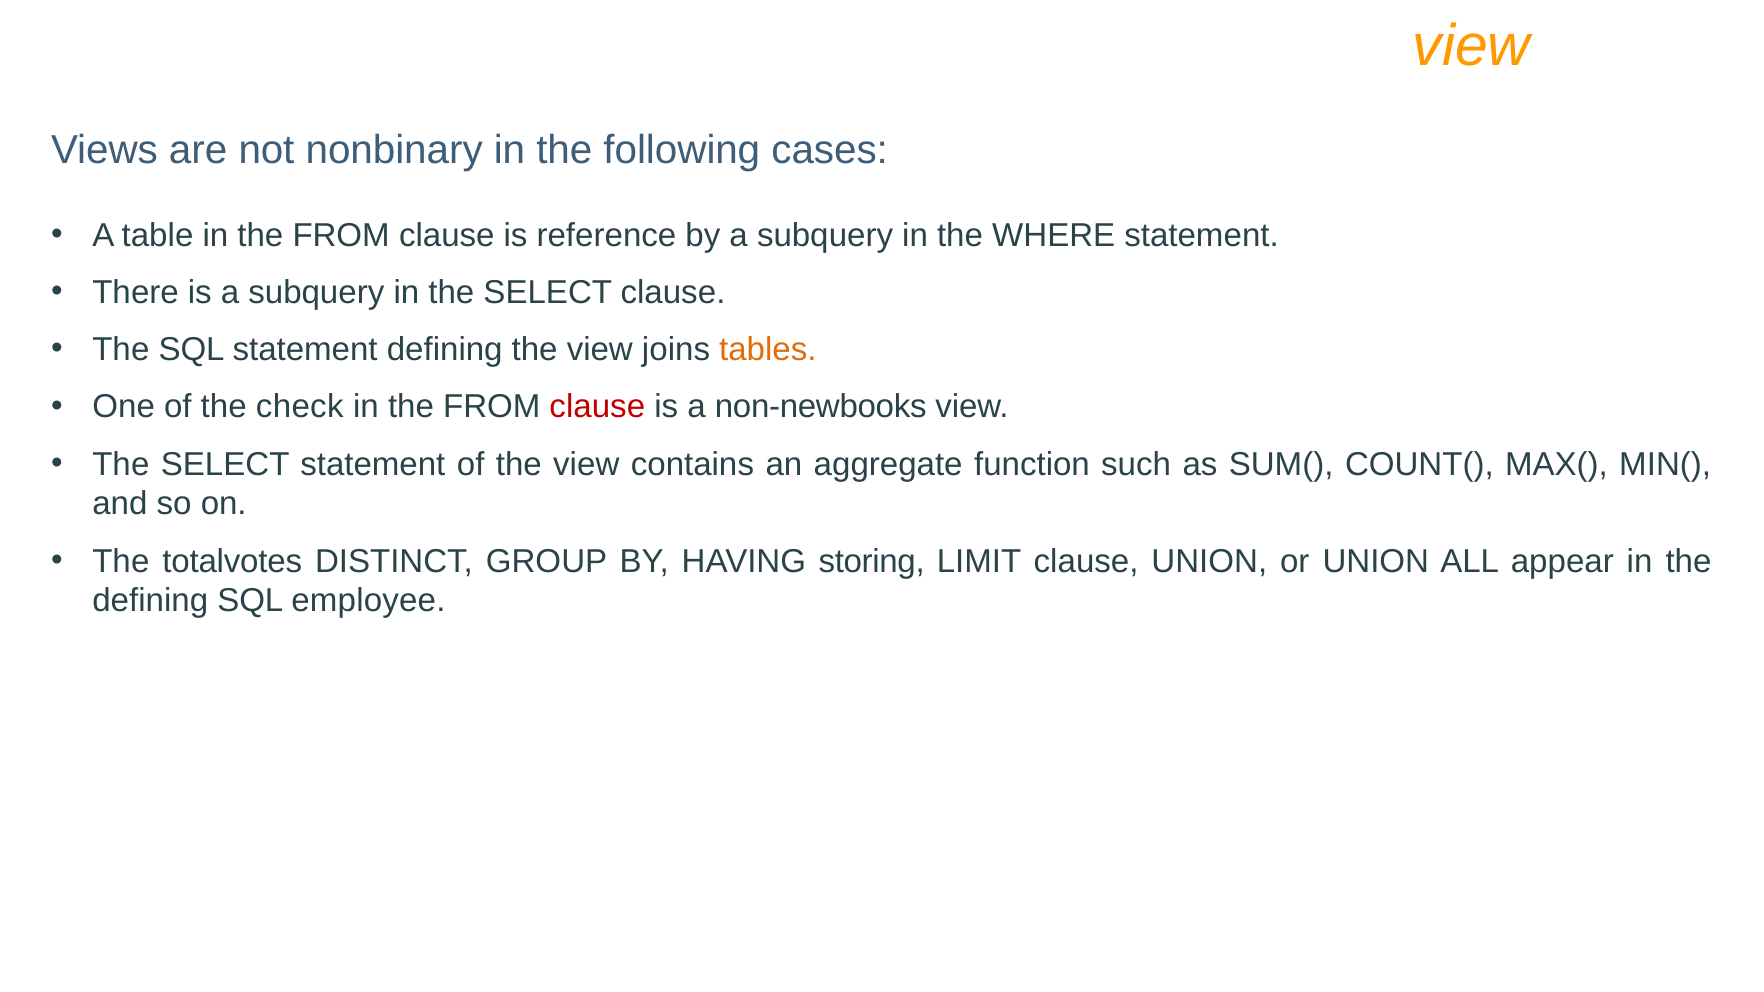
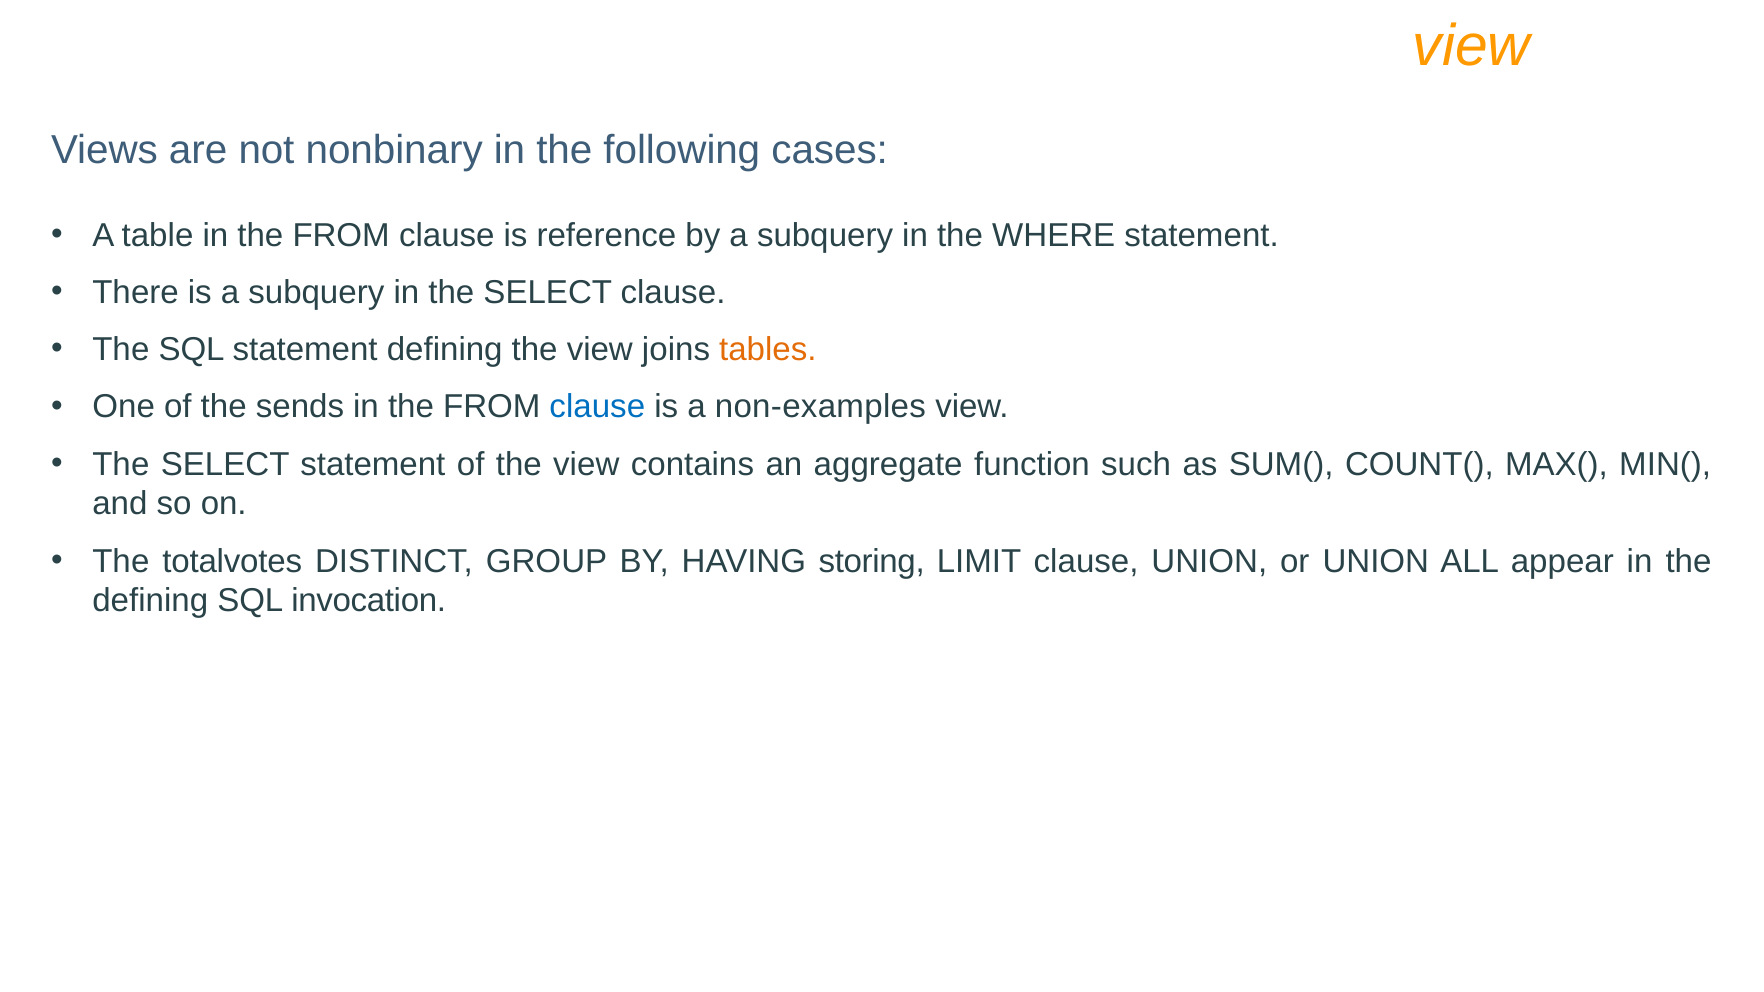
check: check -> sends
clause at (597, 407) colour: red -> blue
non-newbooks: non-newbooks -> non-examples
employee: employee -> invocation
